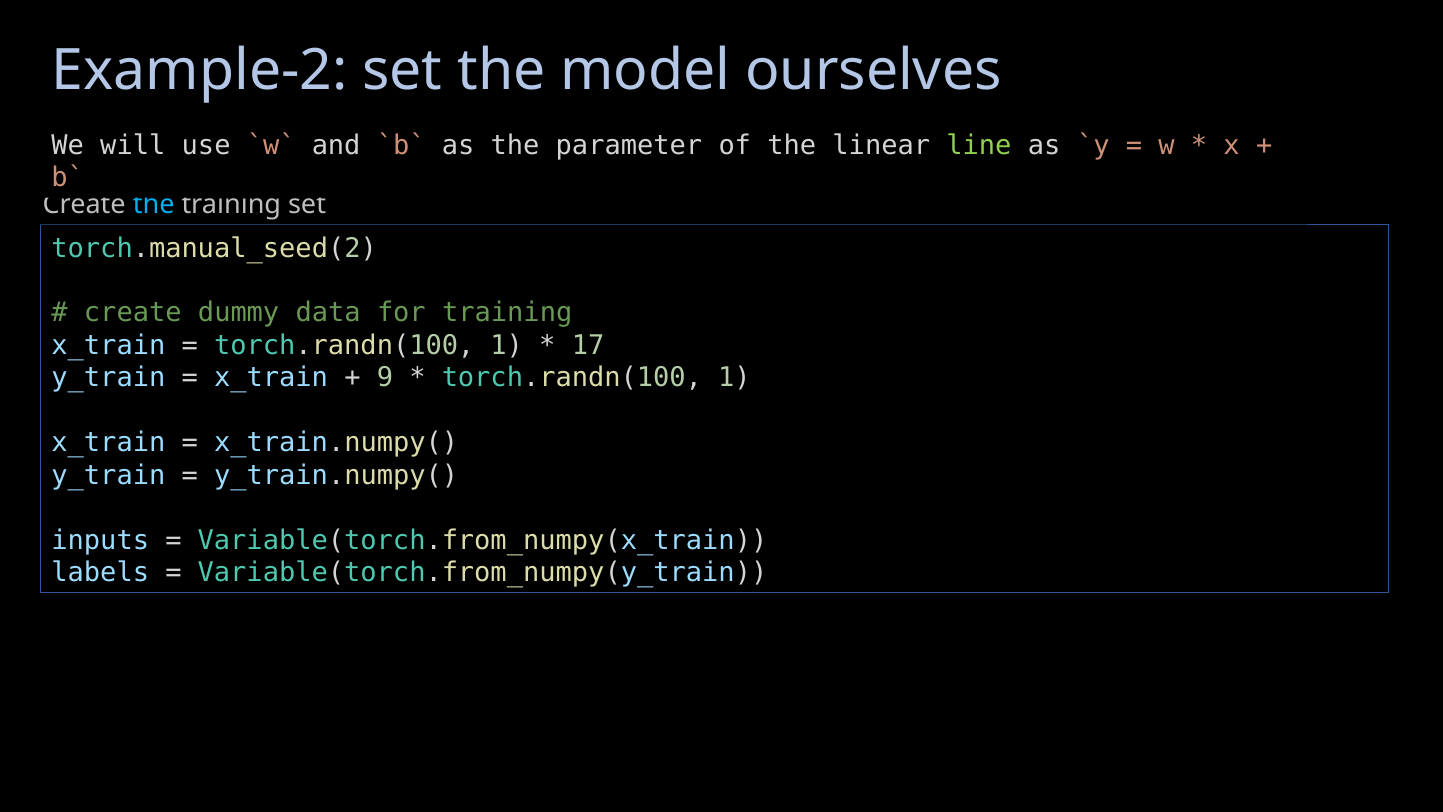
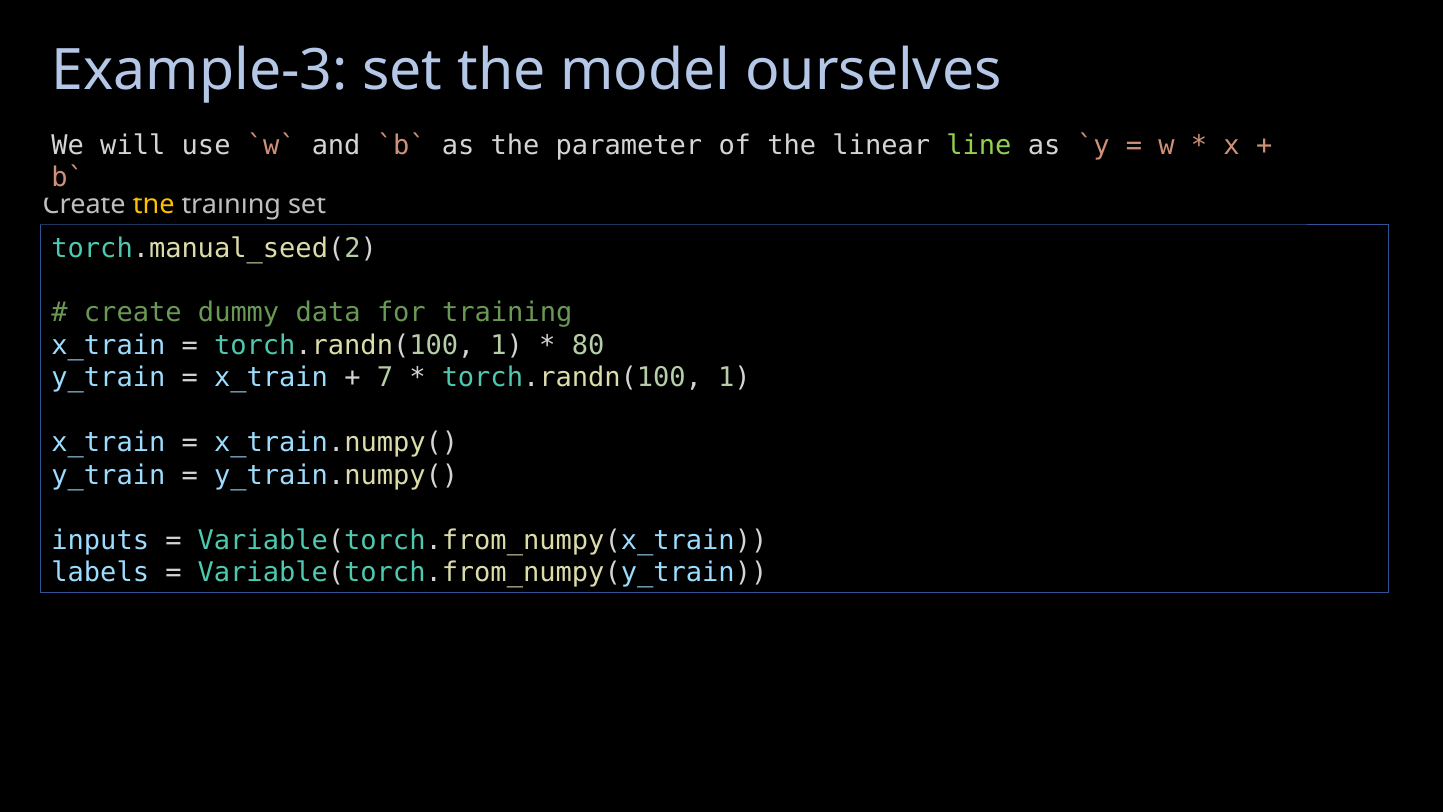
Example-2: Example-2 -> Example-3
the at (154, 205) colour: light blue -> yellow
17: 17 -> 80
9: 9 -> 7
